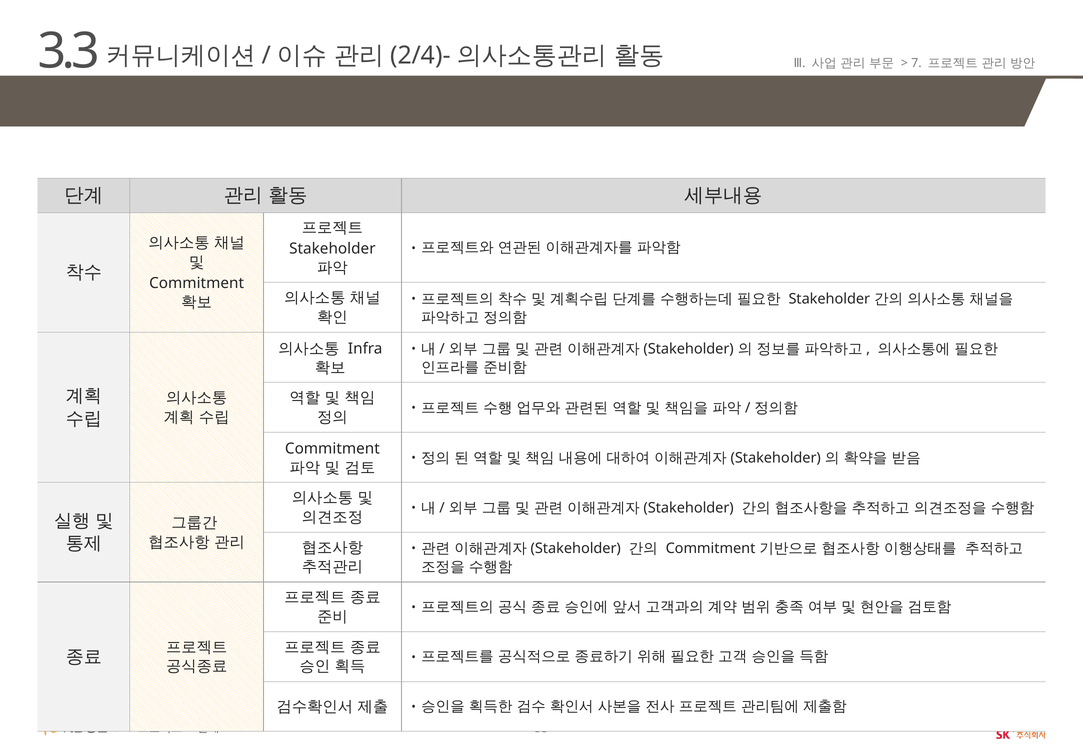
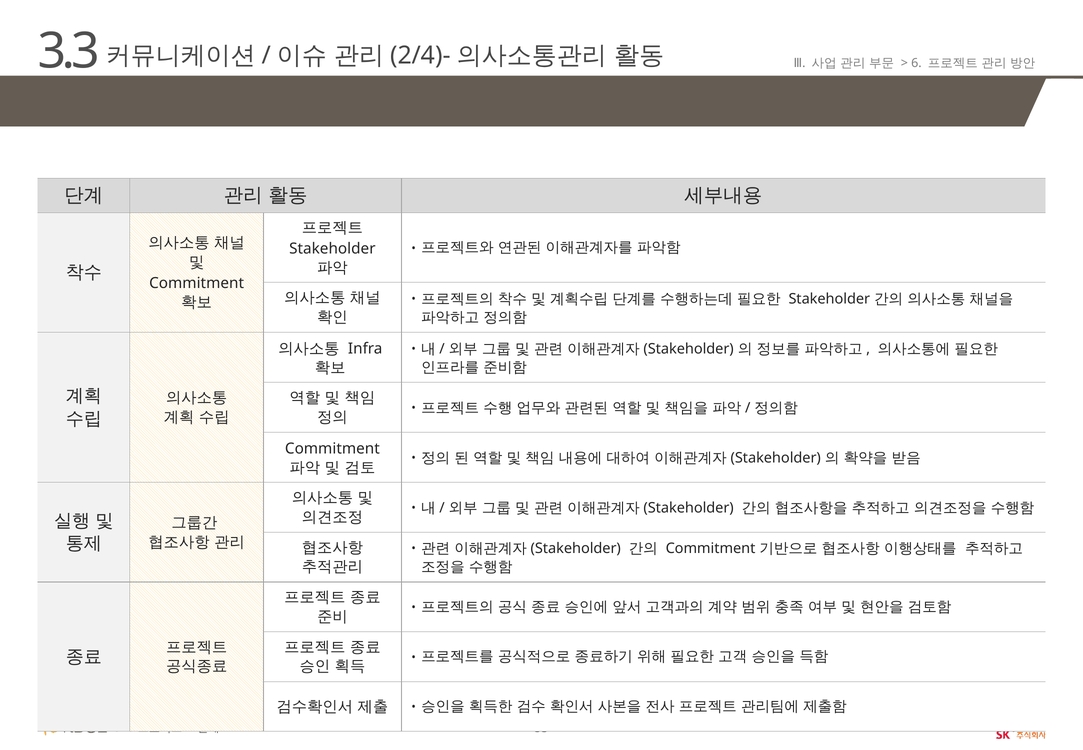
7: 7 -> 6
